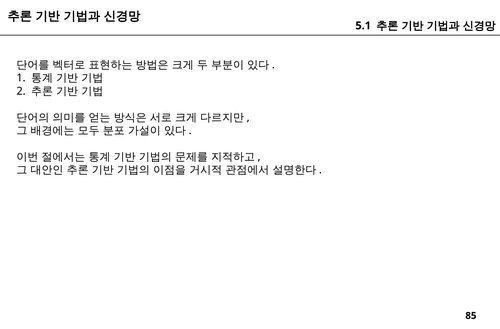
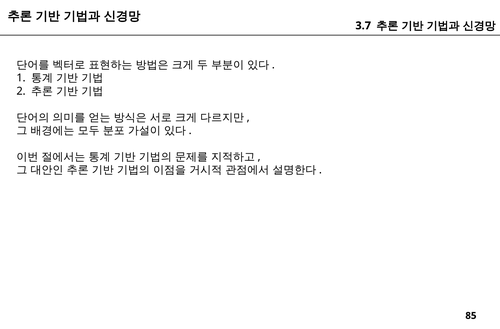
5.1: 5.1 -> 3.7
